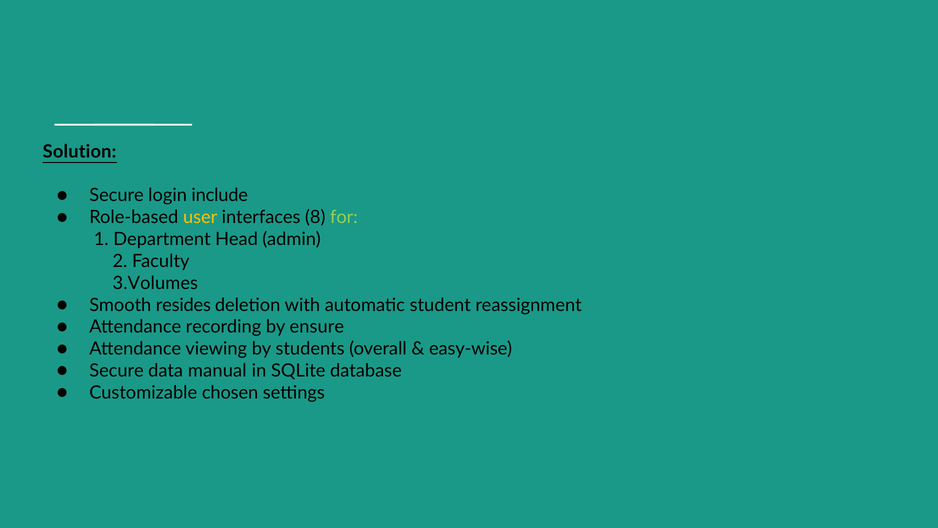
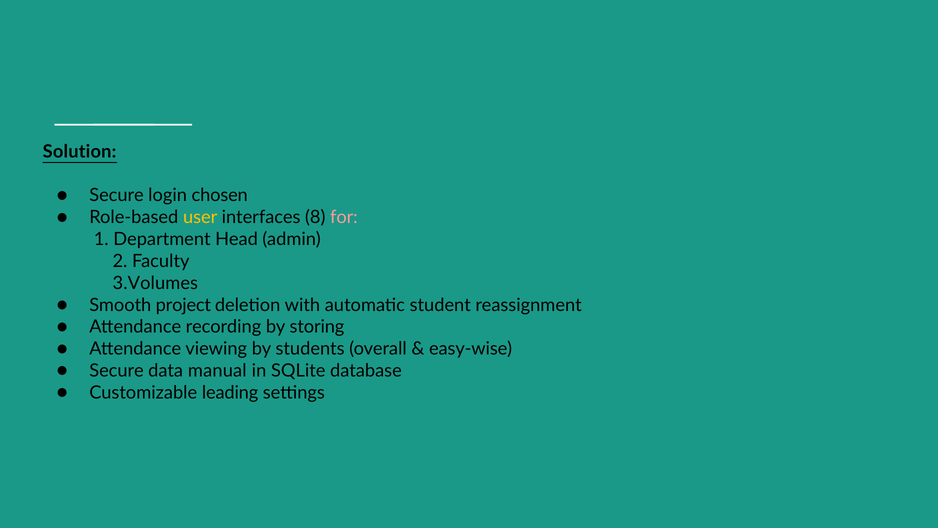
include: include -> chosen
for colour: light green -> pink
resides: resides -> project
ensure: ensure -> storing
chosen: chosen -> leading
